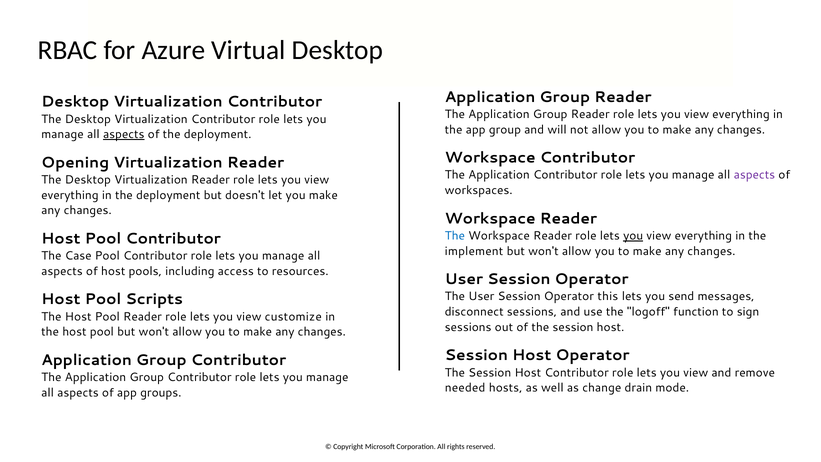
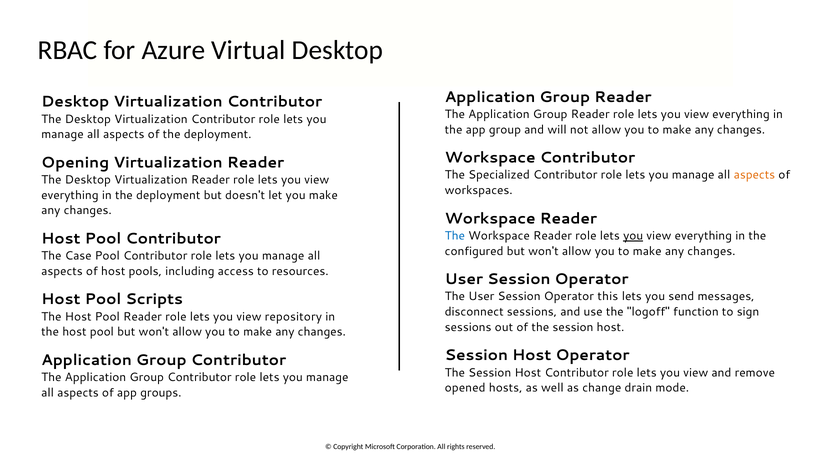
aspects at (124, 134) underline: present -> none
Application at (499, 175): Application -> Specialized
aspects at (754, 175) colour: purple -> orange
implement: implement -> configured
customize: customize -> repository
needed: needed -> opened
